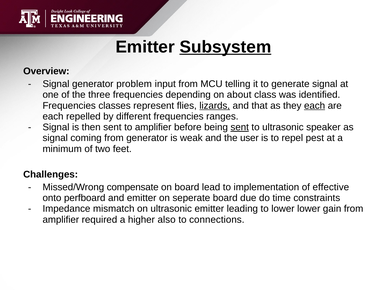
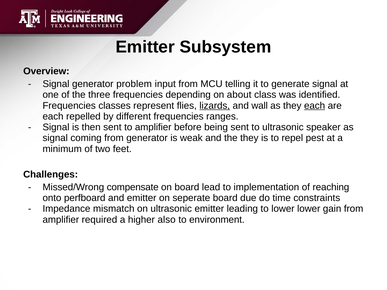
Subsystem underline: present -> none
that: that -> wall
sent at (240, 127) underline: present -> none
the user: user -> they
effective: effective -> reaching
connections: connections -> environment
